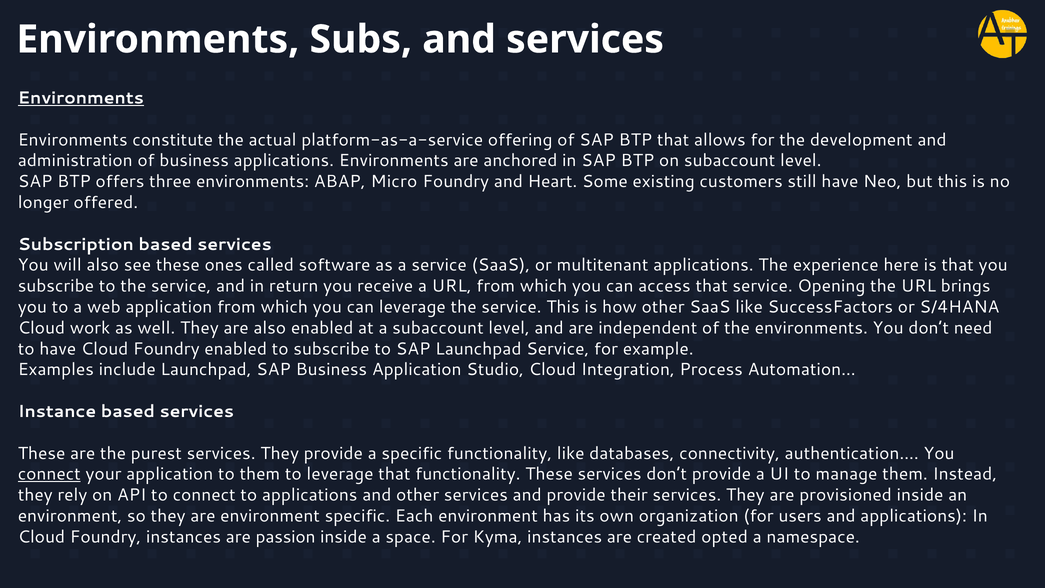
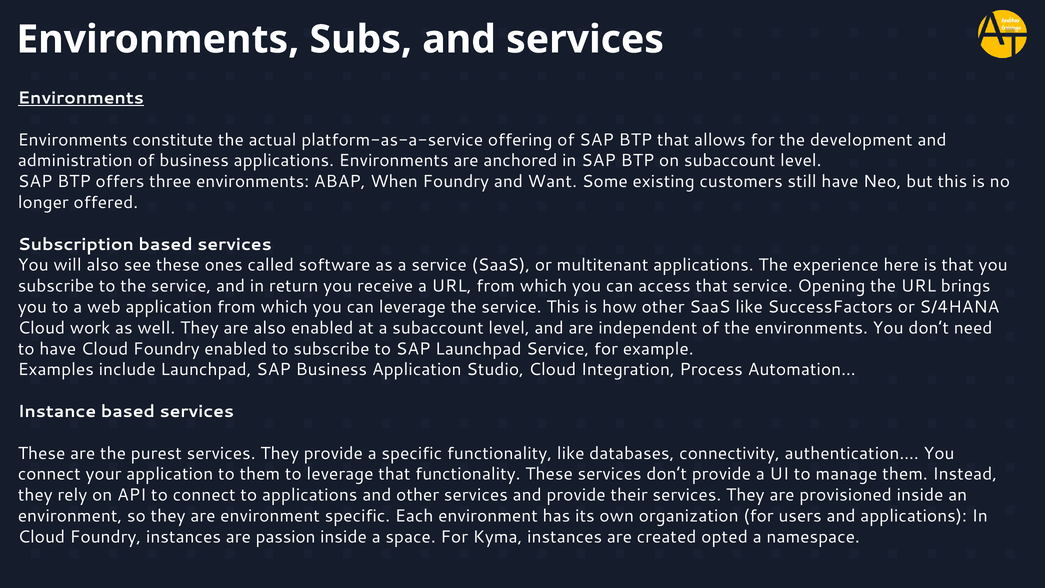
Micro: Micro -> When
Heart: Heart -> Want
connect at (49, 474) underline: present -> none
